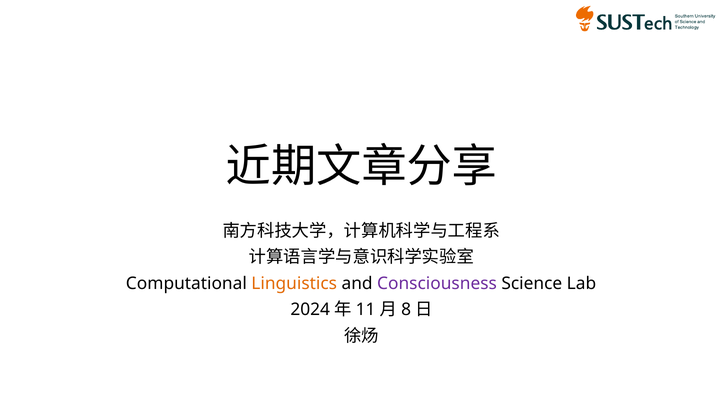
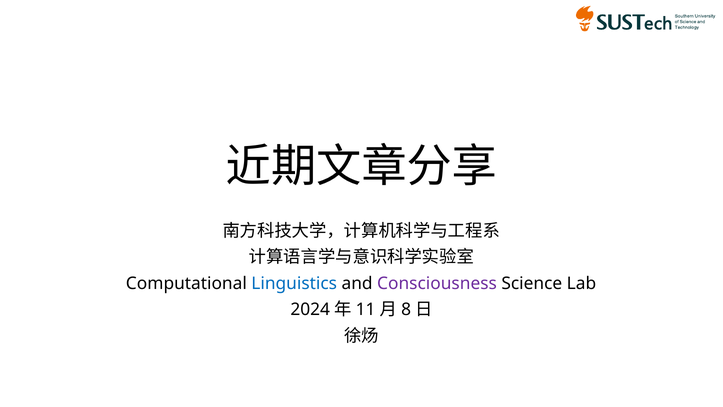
Linguistics colour: orange -> blue
